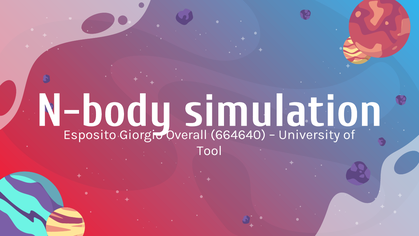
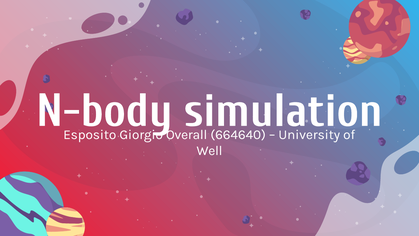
Tool: Tool -> Well
